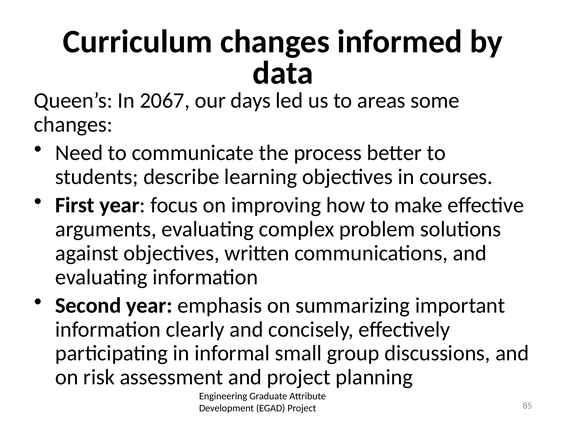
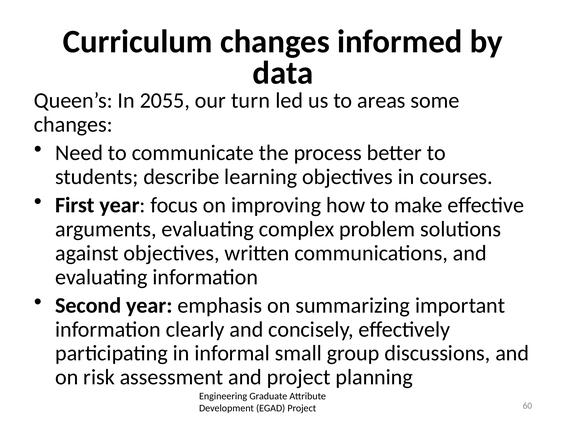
2067: 2067 -> 2055
days: days -> turn
85: 85 -> 60
